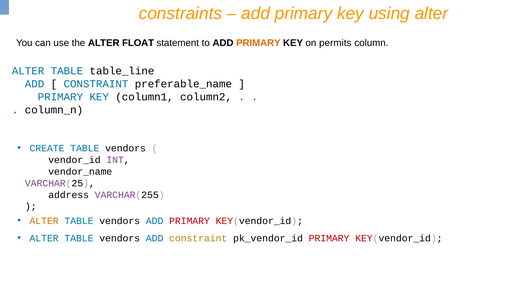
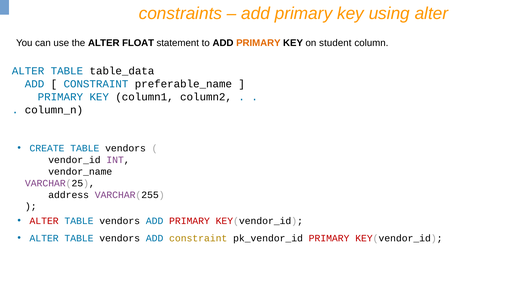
permits: permits -> student
table_line: table_line -> table_data
ALTER at (44, 221) colour: orange -> red
